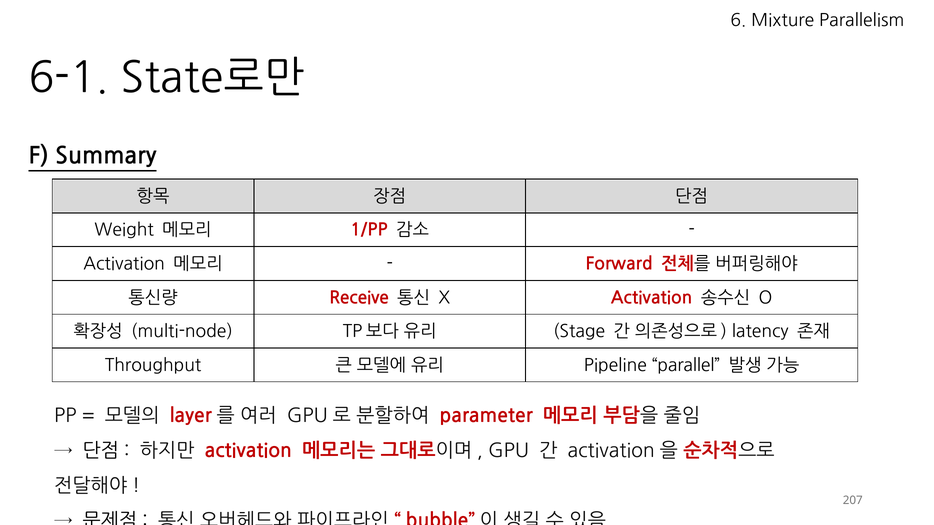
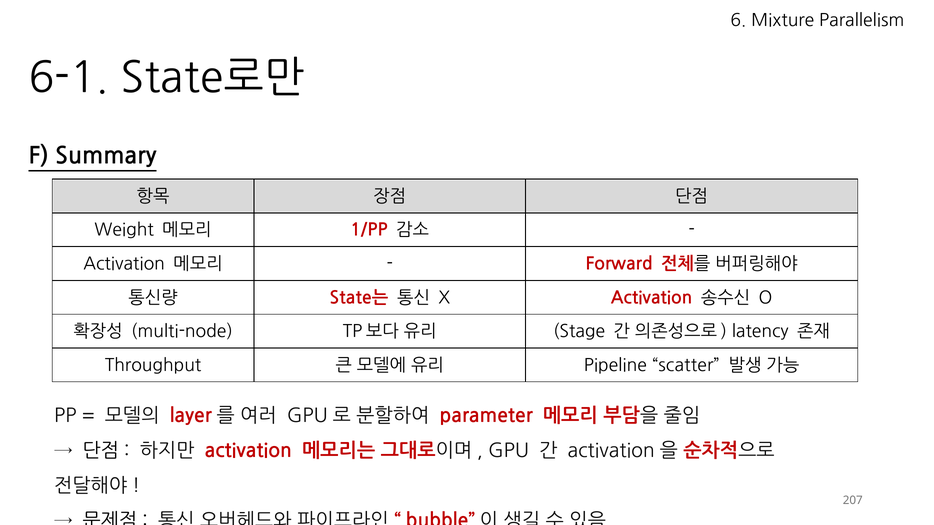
Receive: Receive -> State는
parallel: parallel -> scatter
